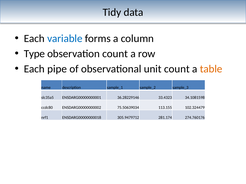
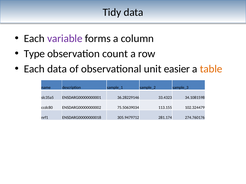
variable colour: blue -> purple
Each pipe: pipe -> data
unit count: count -> easier
